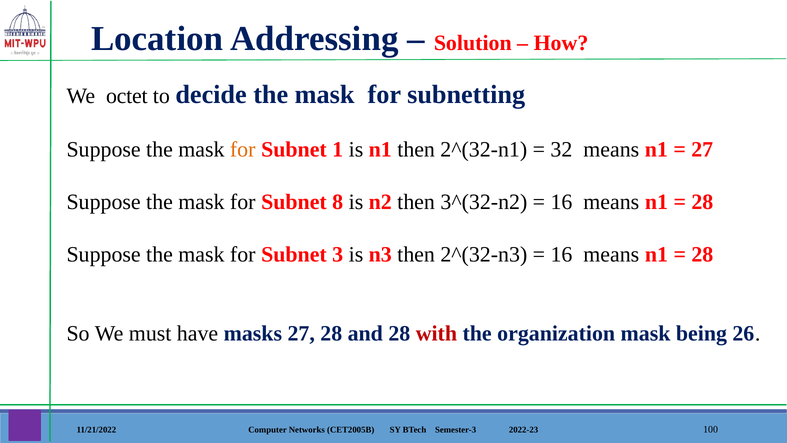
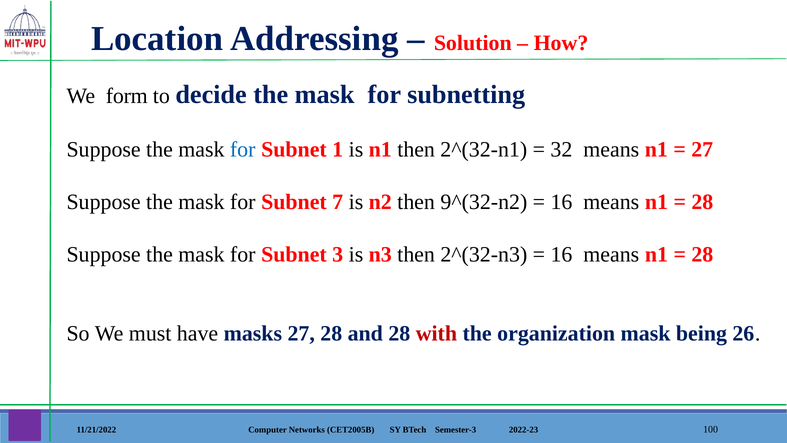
octet: octet -> form
for at (243, 149) colour: orange -> blue
8: 8 -> 7
3^(32-n2: 3^(32-n2 -> 9^(32-n2
